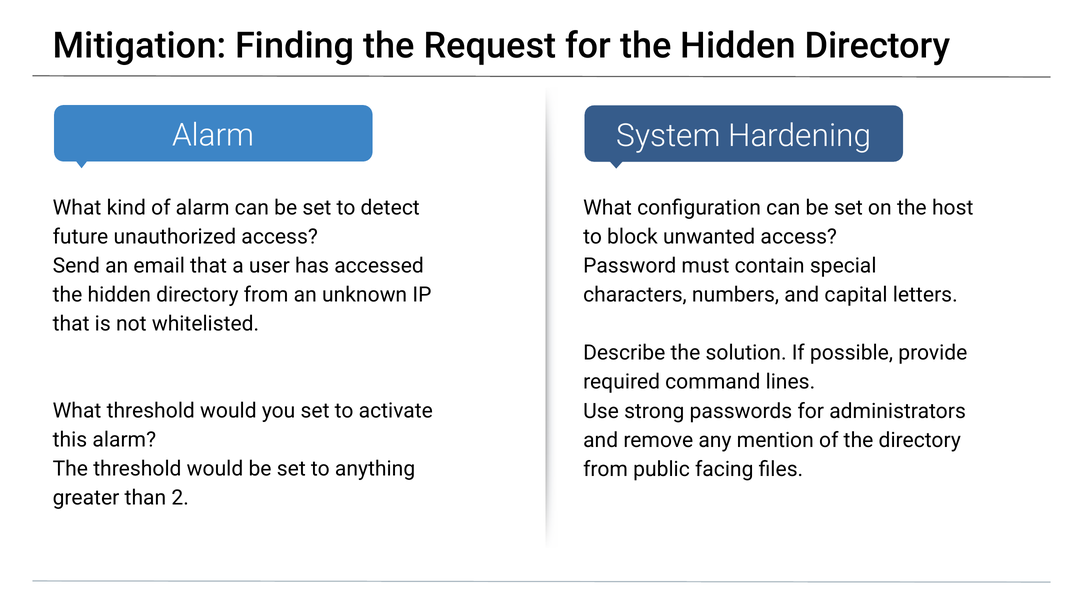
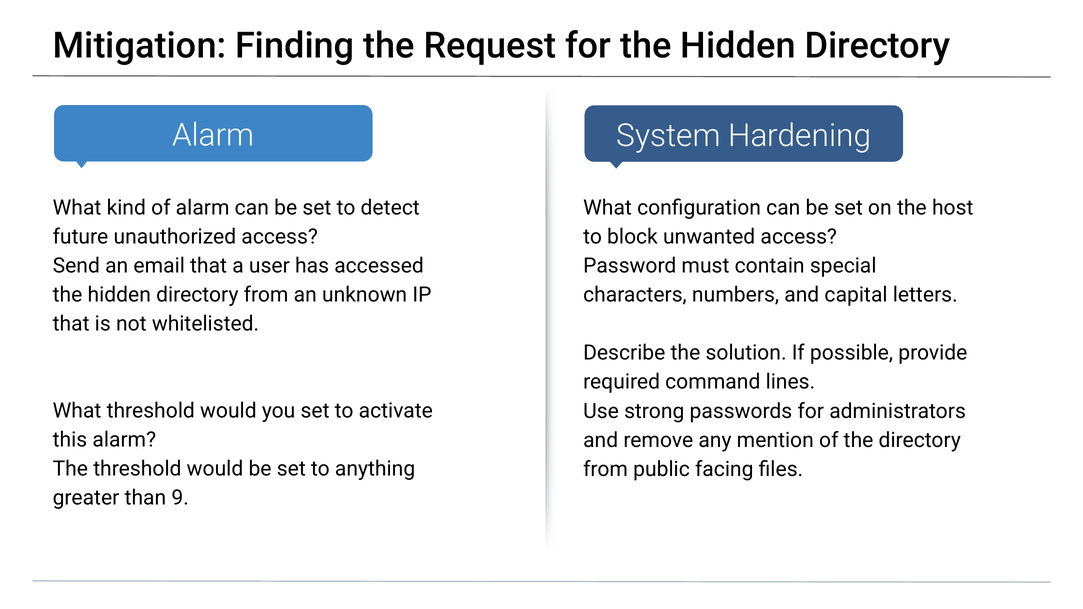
2: 2 -> 9
